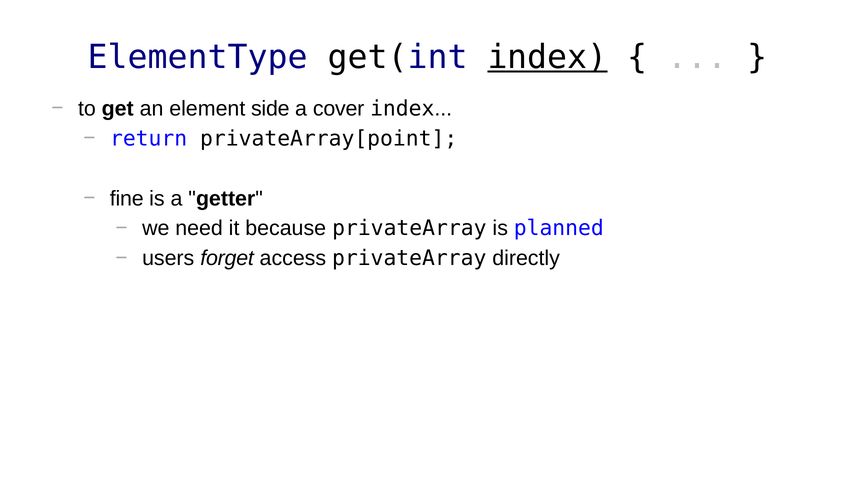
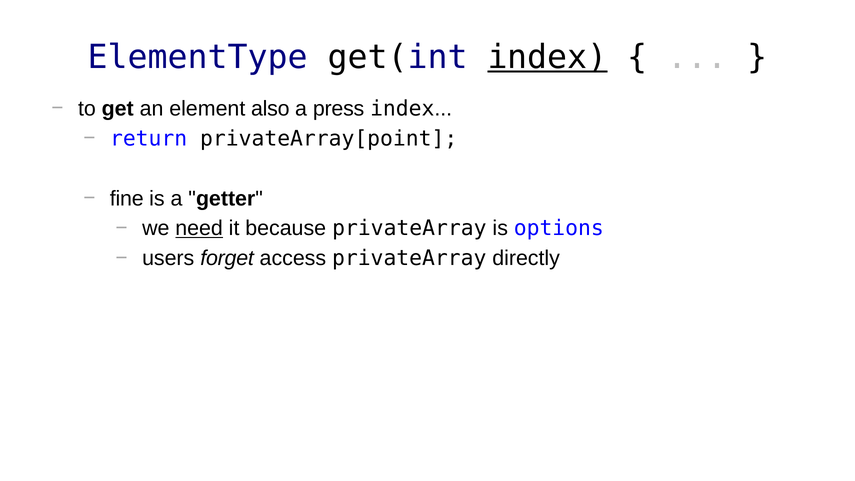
side: side -> also
cover: cover -> press
need underline: none -> present
planned: planned -> options
